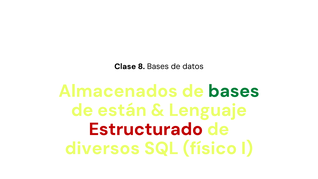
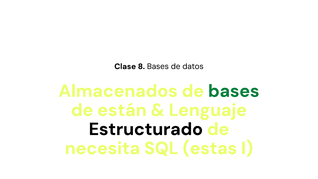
Estructurado colour: red -> black
diversos: diversos -> necesita
físico: físico -> estas
